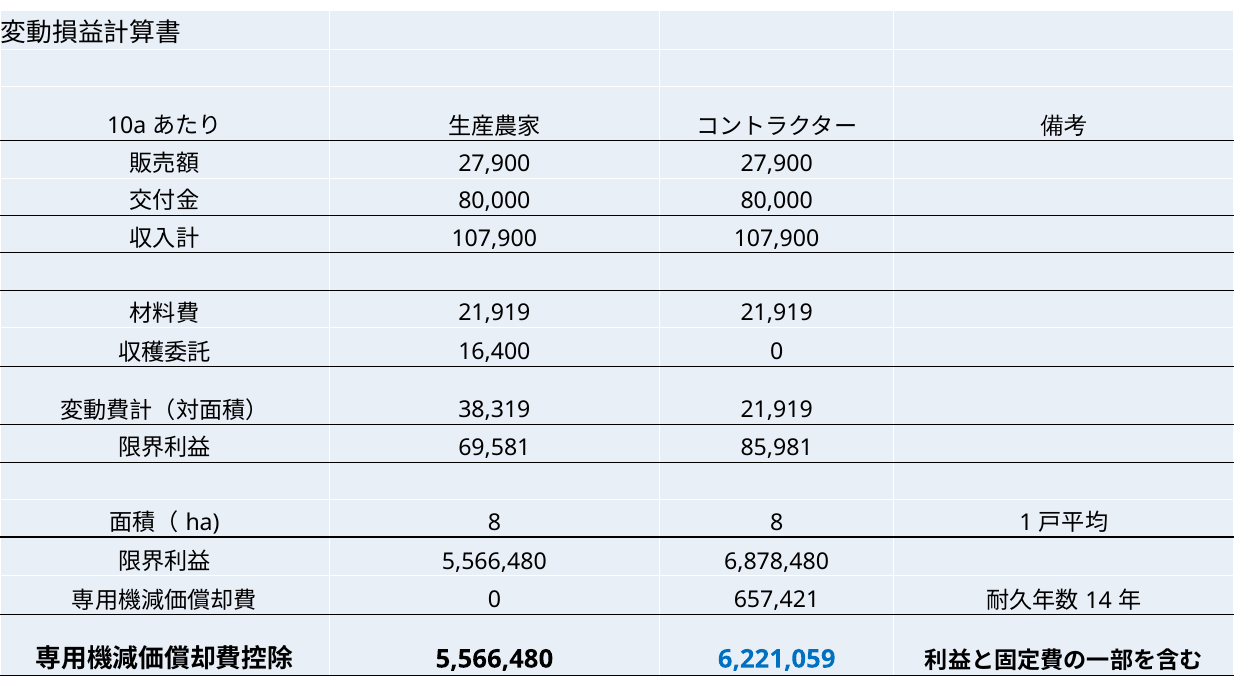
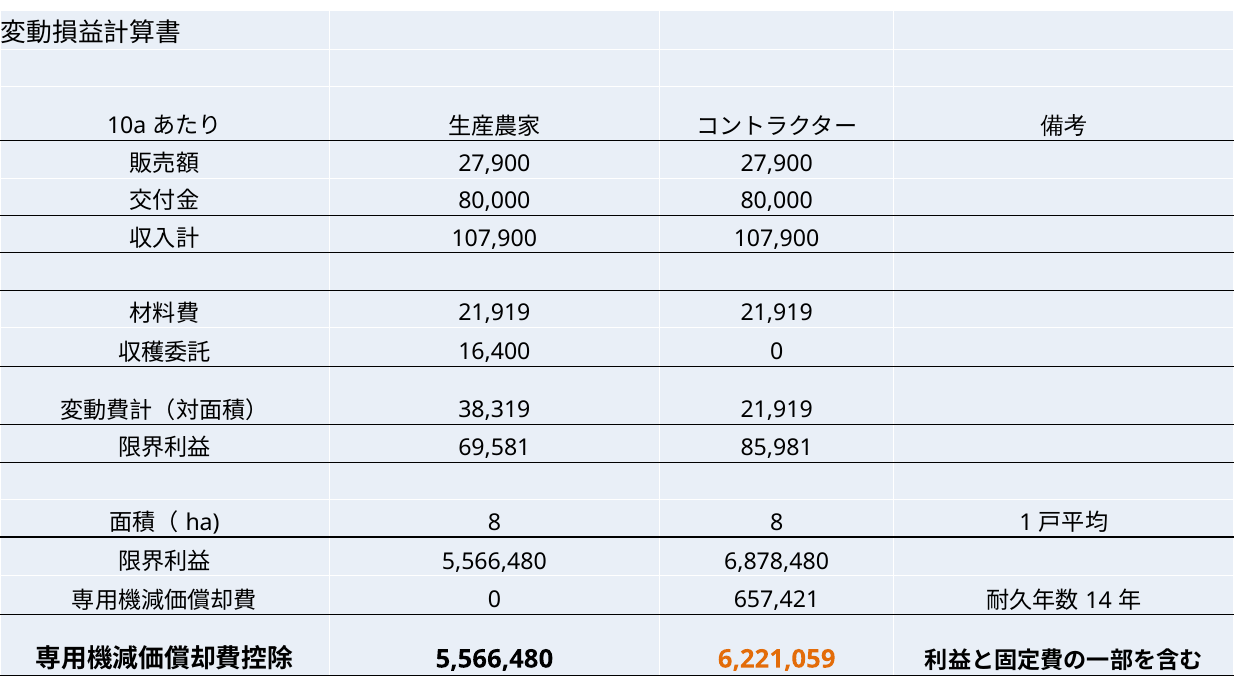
6,221,059 colour: blue -> orange
